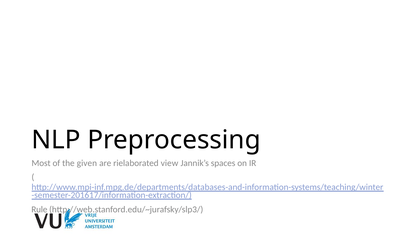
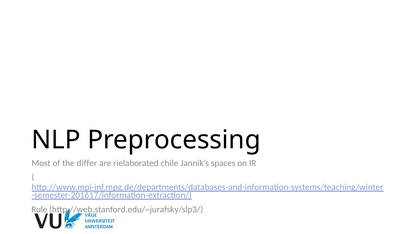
given: given -> differ
view: view -> chile
